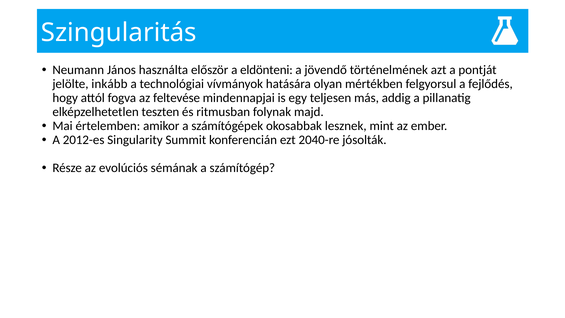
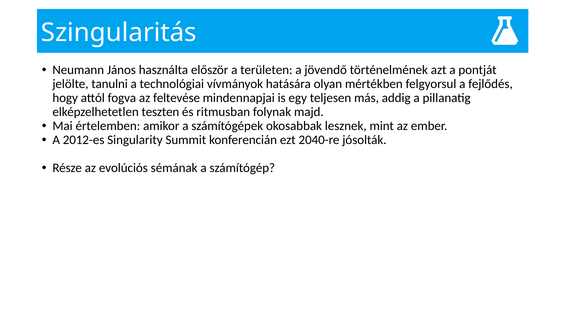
eldönteni: eldönteni -> területen
inkább: inkább -> tanulni
